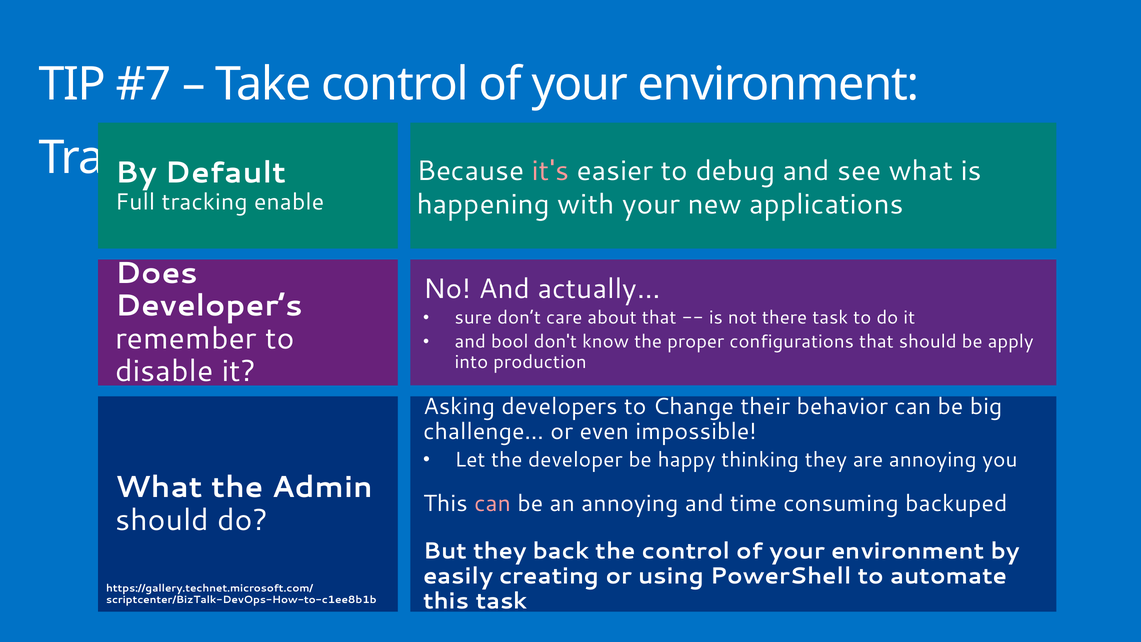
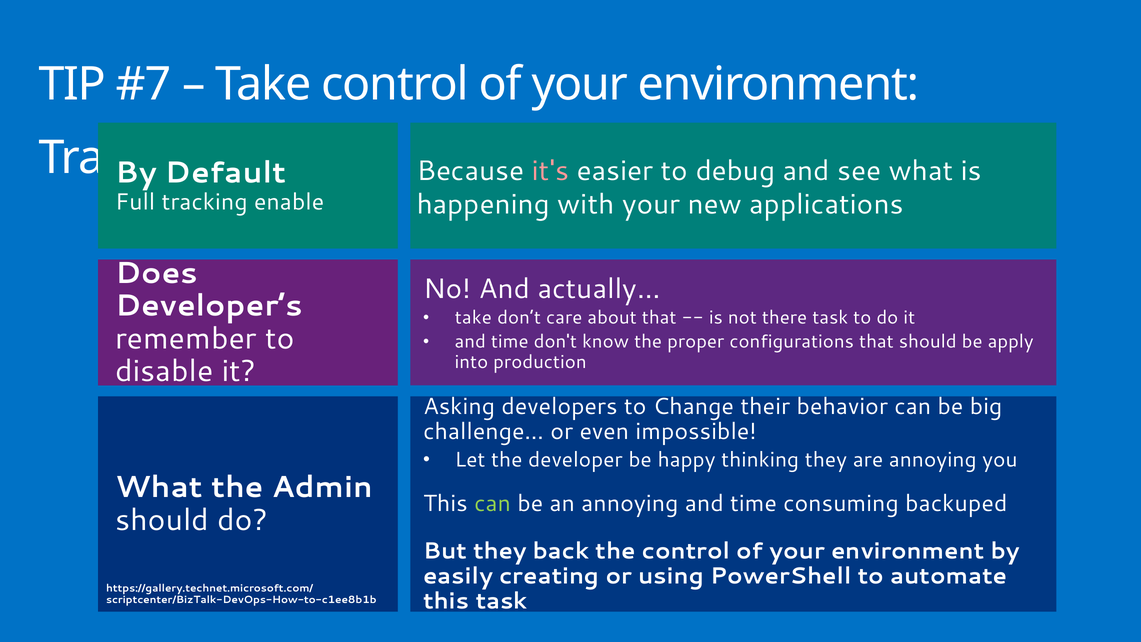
sure at (473, 318): sure -> take
bool at (510, 342): bool -> time
can at (493, 503) colour: pink -> light green
